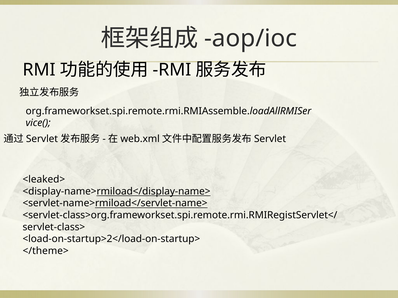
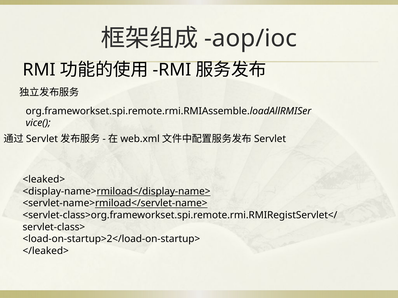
</theme>: </theme> -> </leaked>
